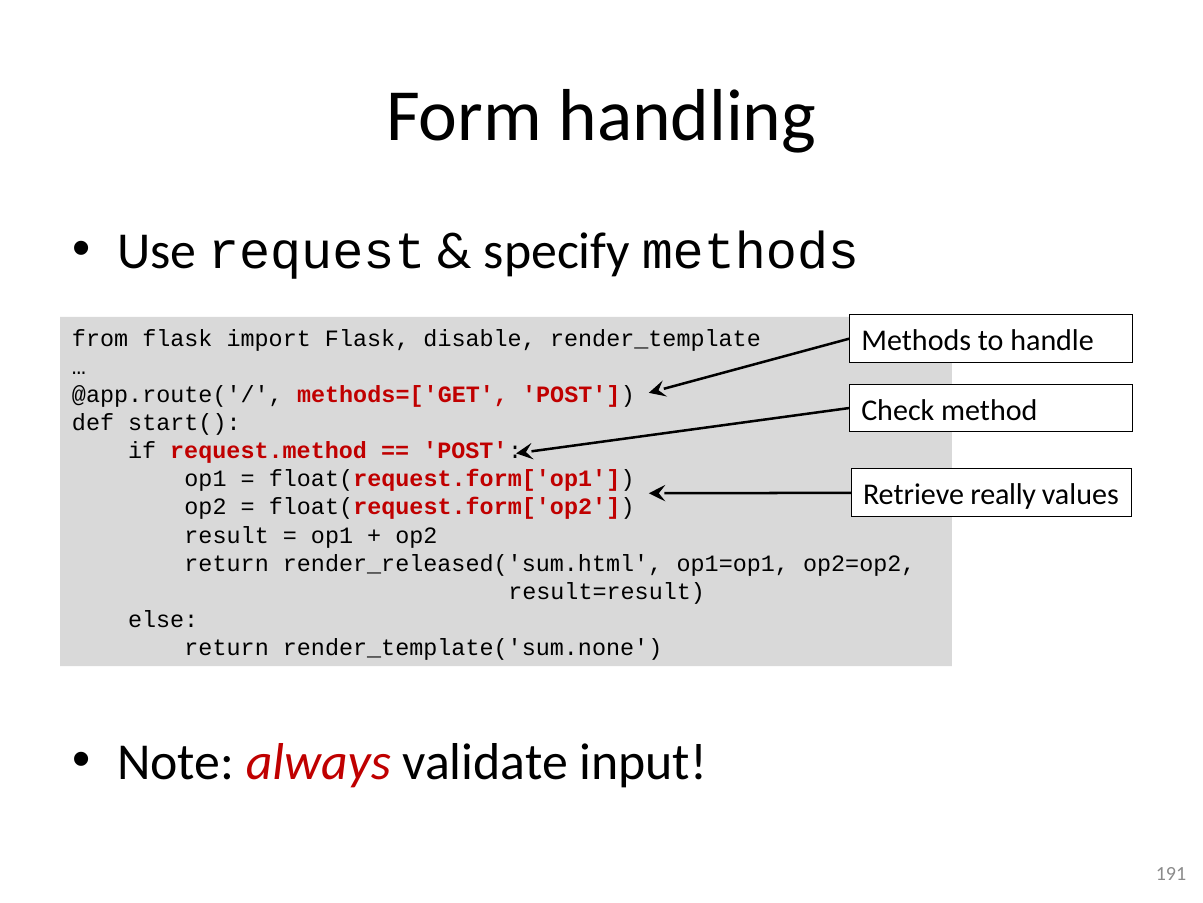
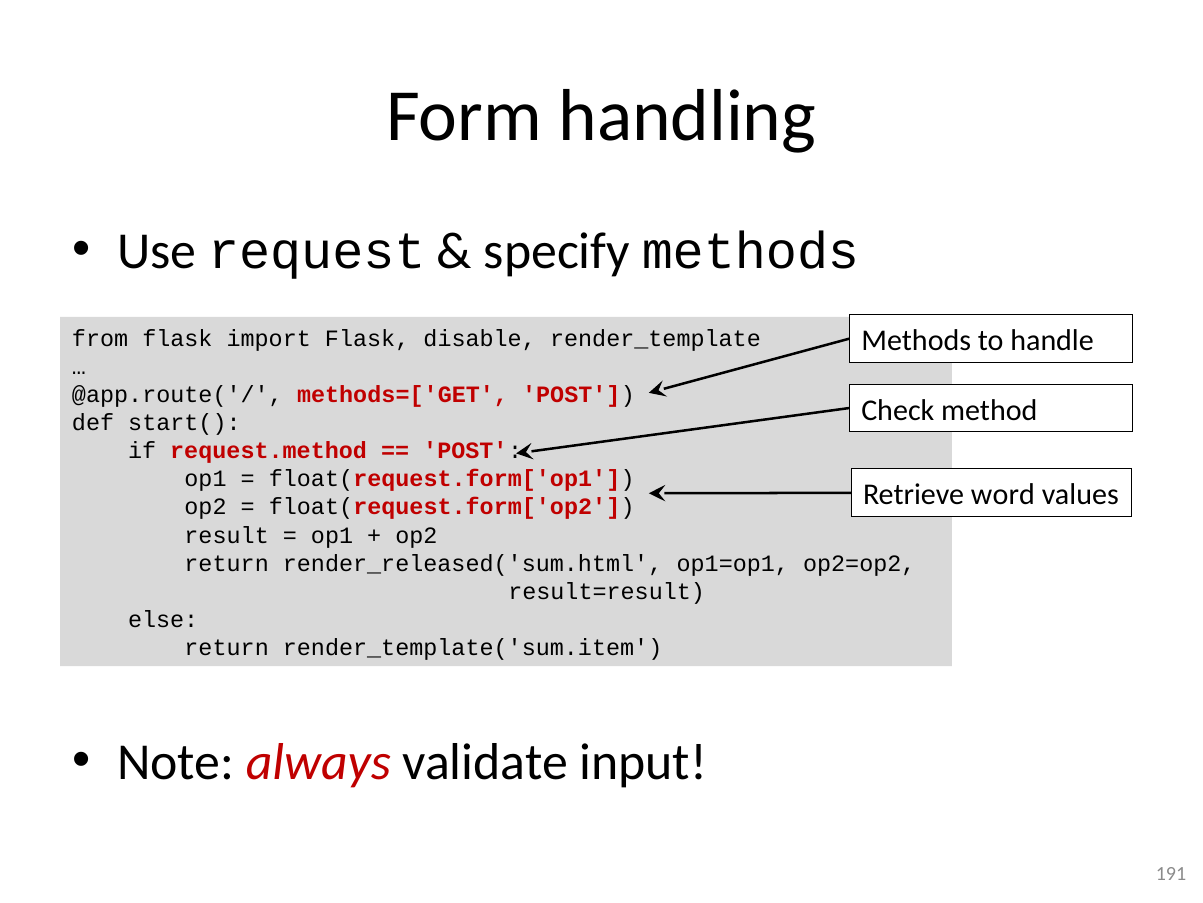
really: really -> word
render_template('sum.none: render_template('sum.none -> render_template('sum.item
